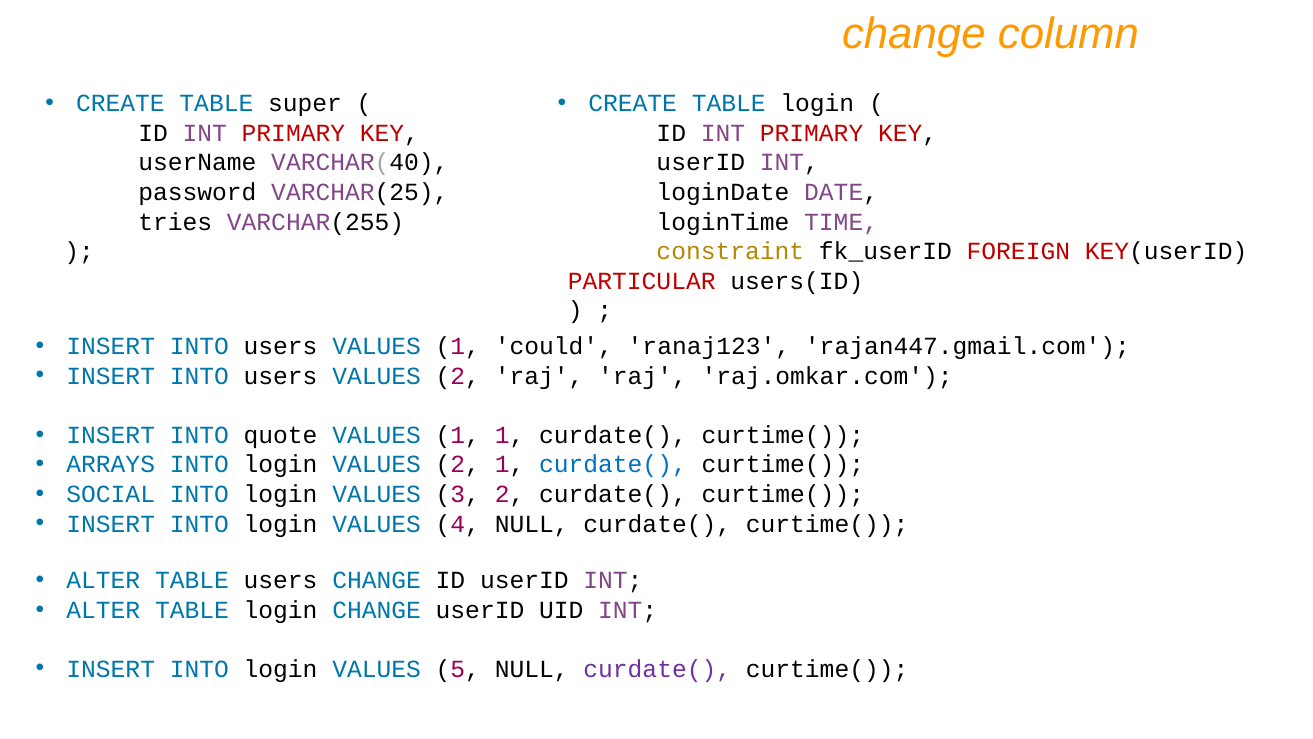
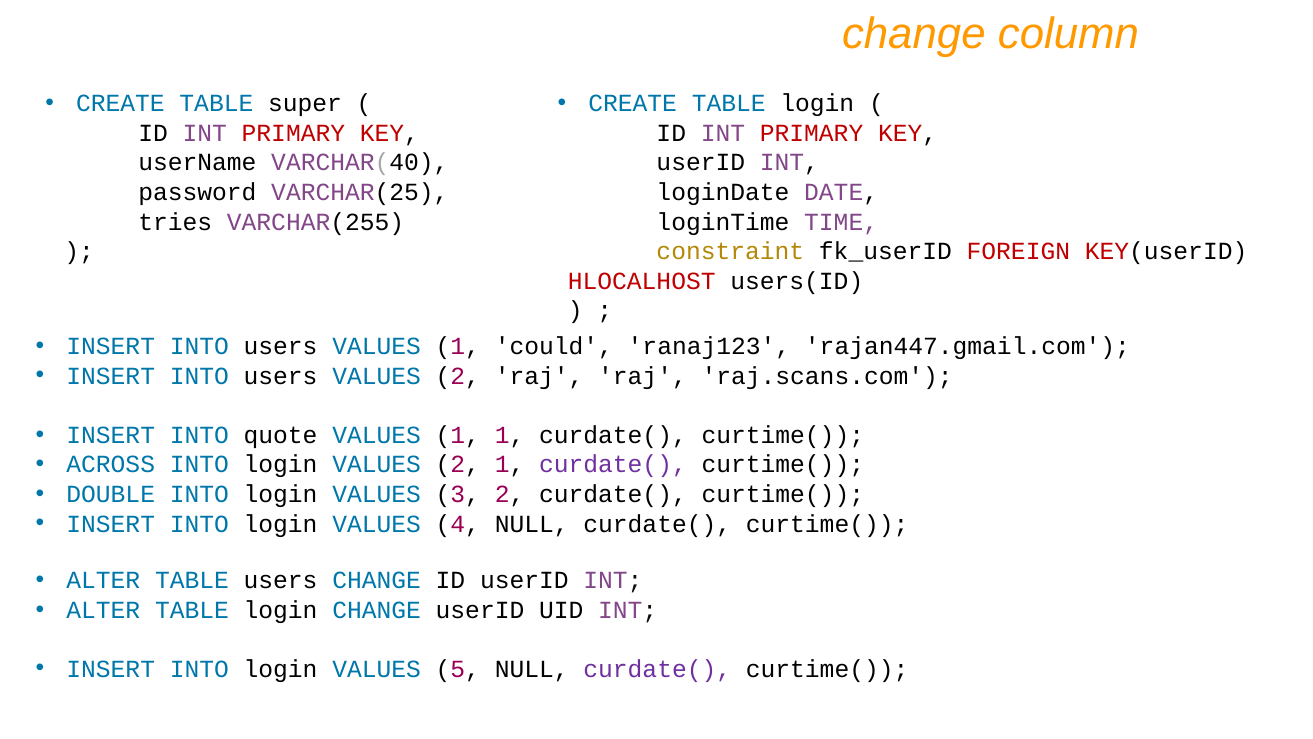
PARTICULAR: PARTICULAR -> HLOCALHOST
raj.omkar.com: raj.omkar.com -> raj.scans.com
ARRAYS: ARRAYS -> ACROSS
curdate( at (613, 465) colour: blue -> purple
SOCIAL: SOCIAL -> DOUBLE
